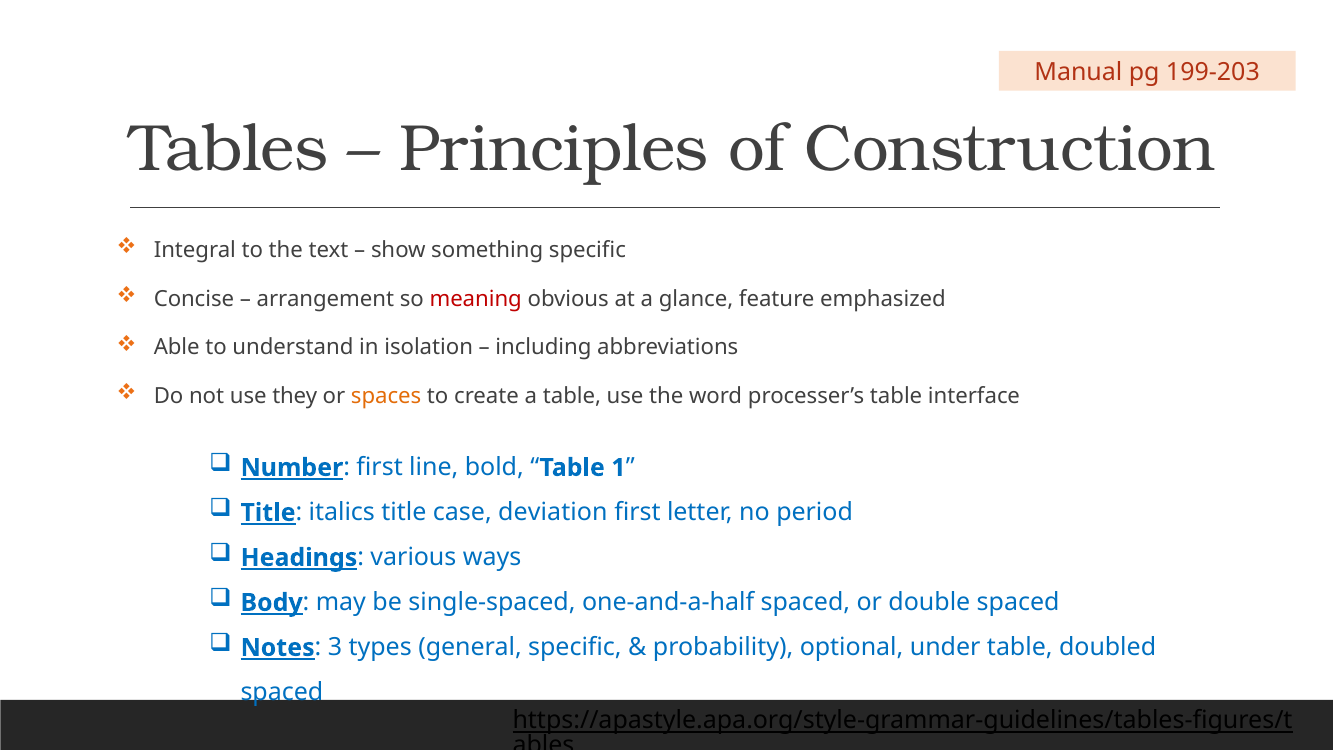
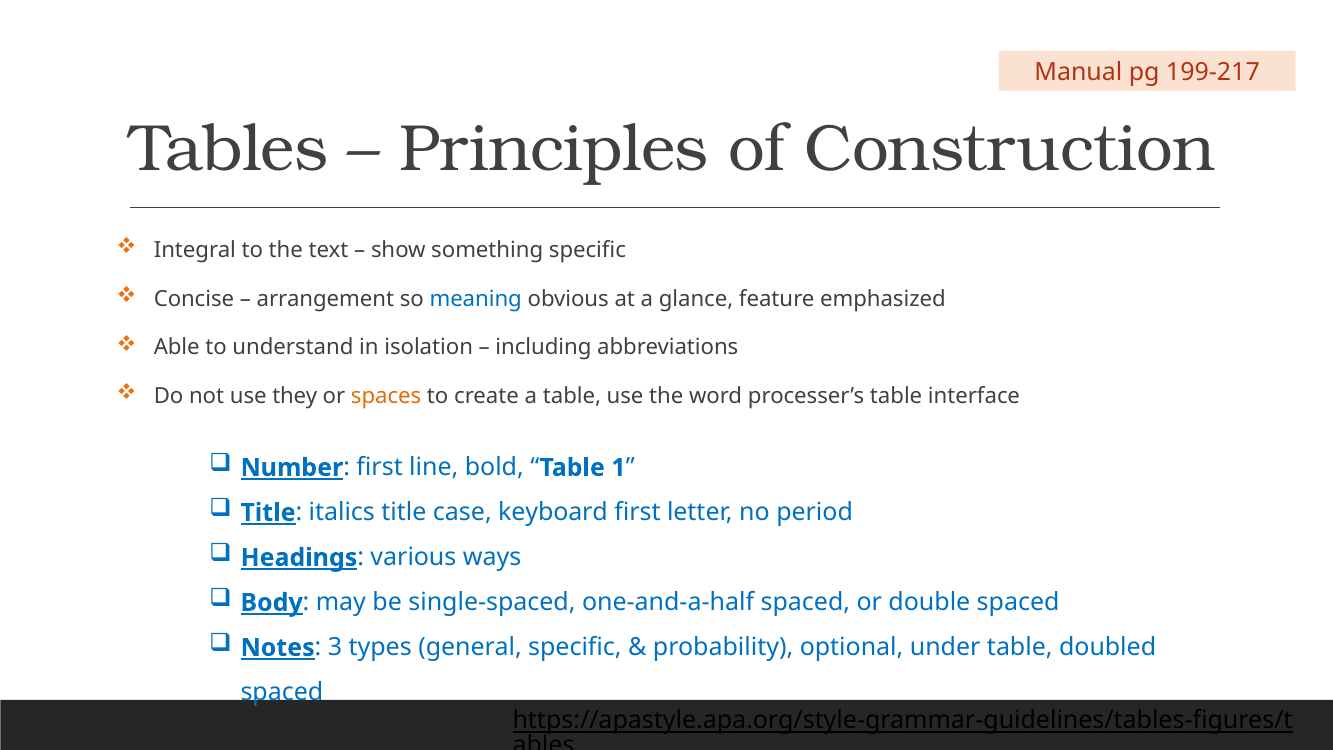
199-203: 199-203 -> 199-217
meaning colour: red -> blue
deviation: deviation -> keyboard
